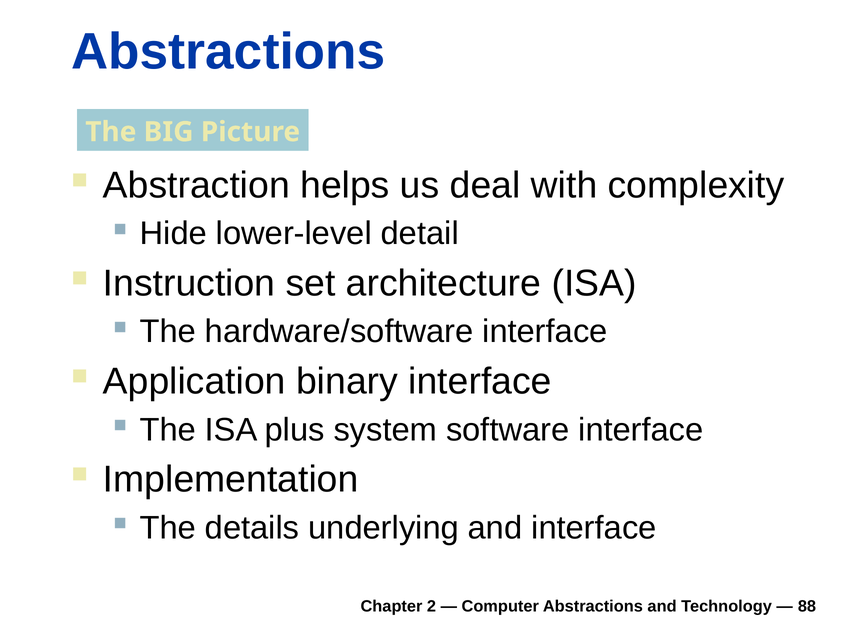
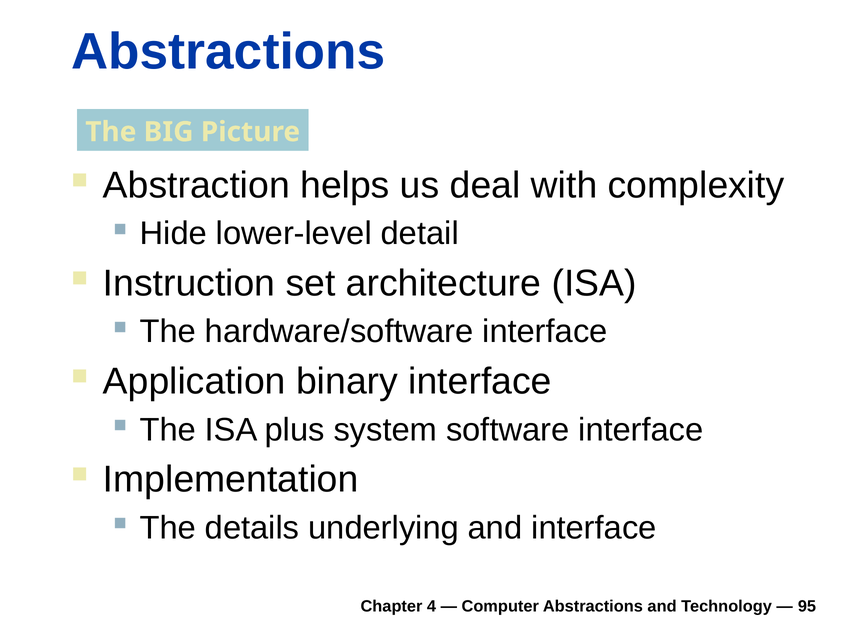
2: 2 -> 4
88: 88 -> 95
